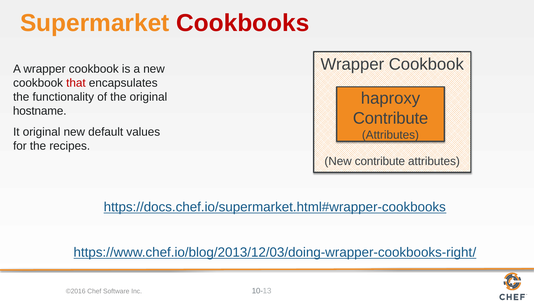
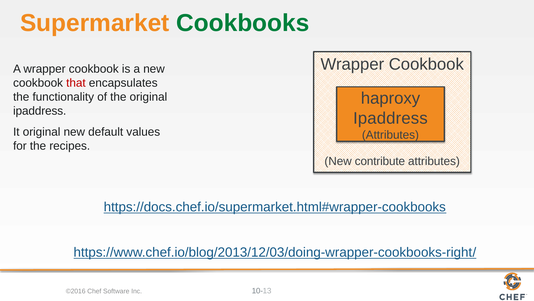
Cookbooks colour: red -> green
hostname at (40, 111): hostname -> ipaddress
Contribute at (391, 118): Contribute -> Ipaddress
